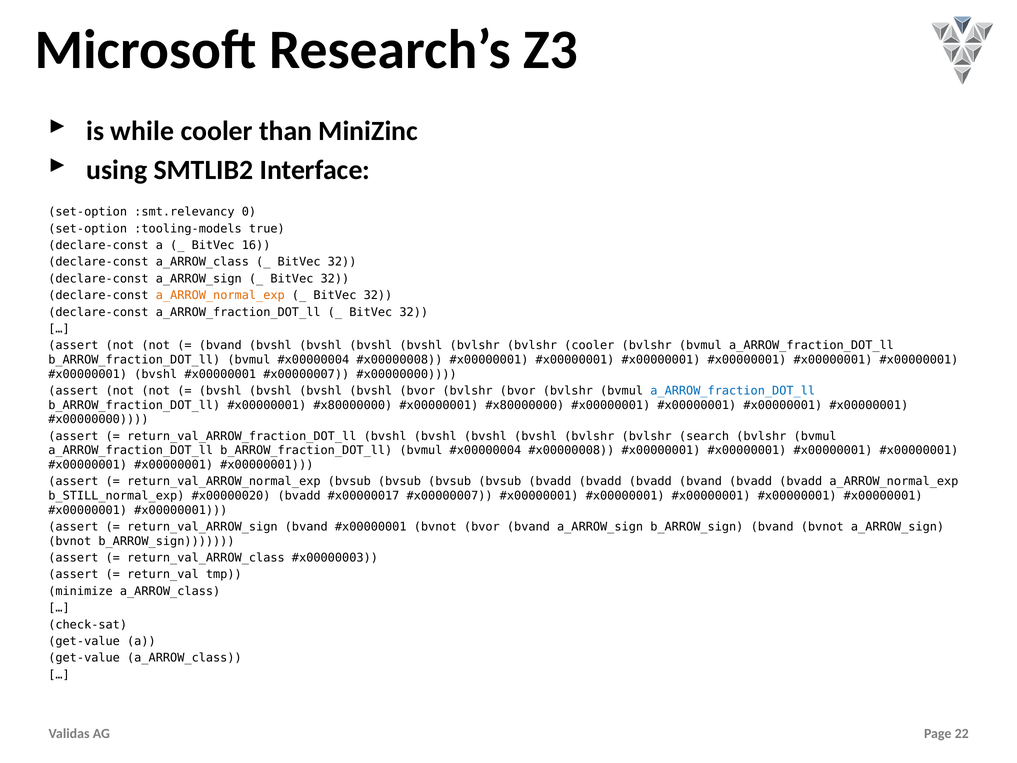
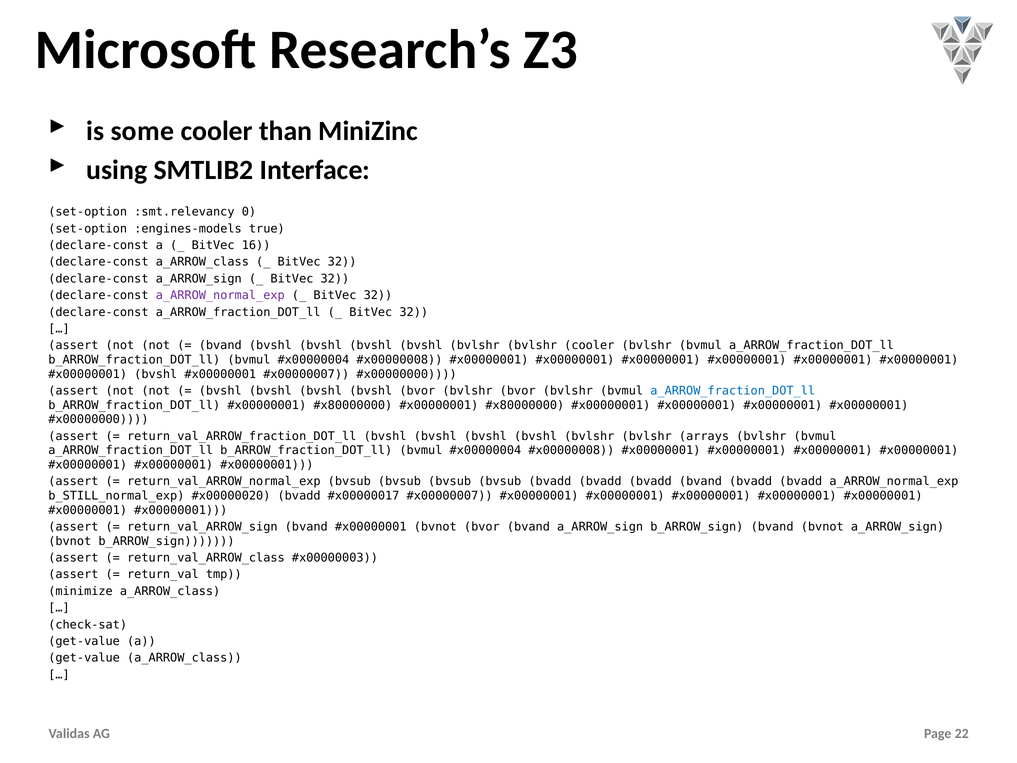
while: while -> some
:tooling-models: :tooling-models -> :engines-models
a_ARROW_normal_exp at (220, 295) colour: orange -> purple
search: search -> arrays
